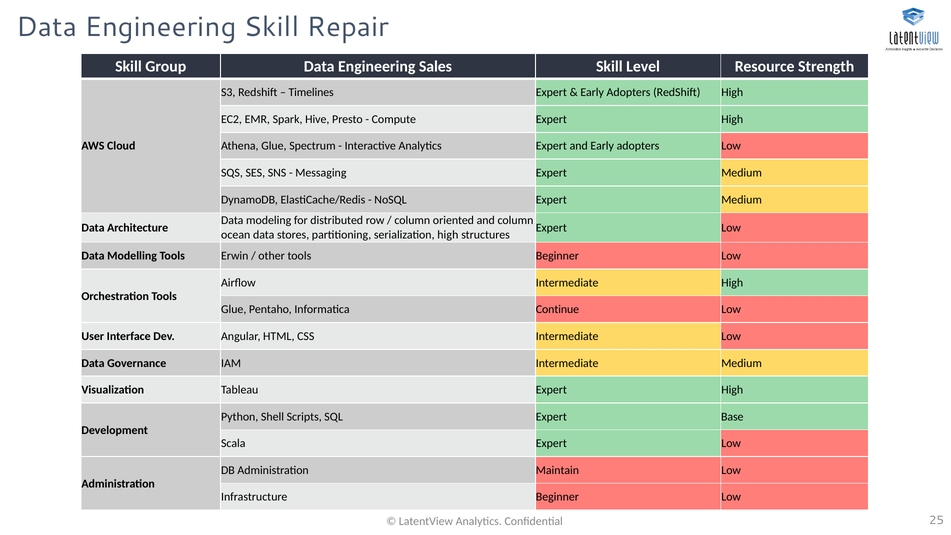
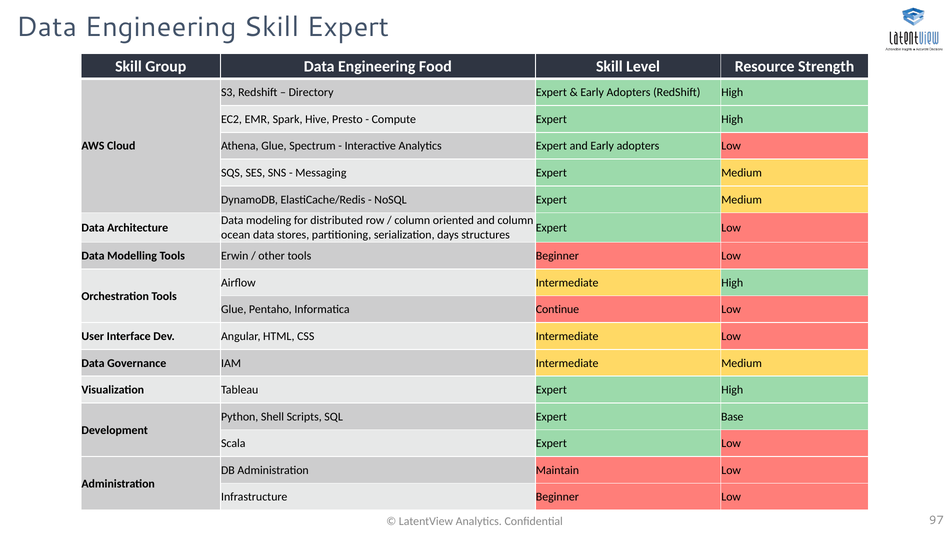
Skill Repair: Repair -> Expert
Sales: Sales -> Food
Timelines: Timelines -> Directory
serialization high: high -> days
25: 25 -> 97
